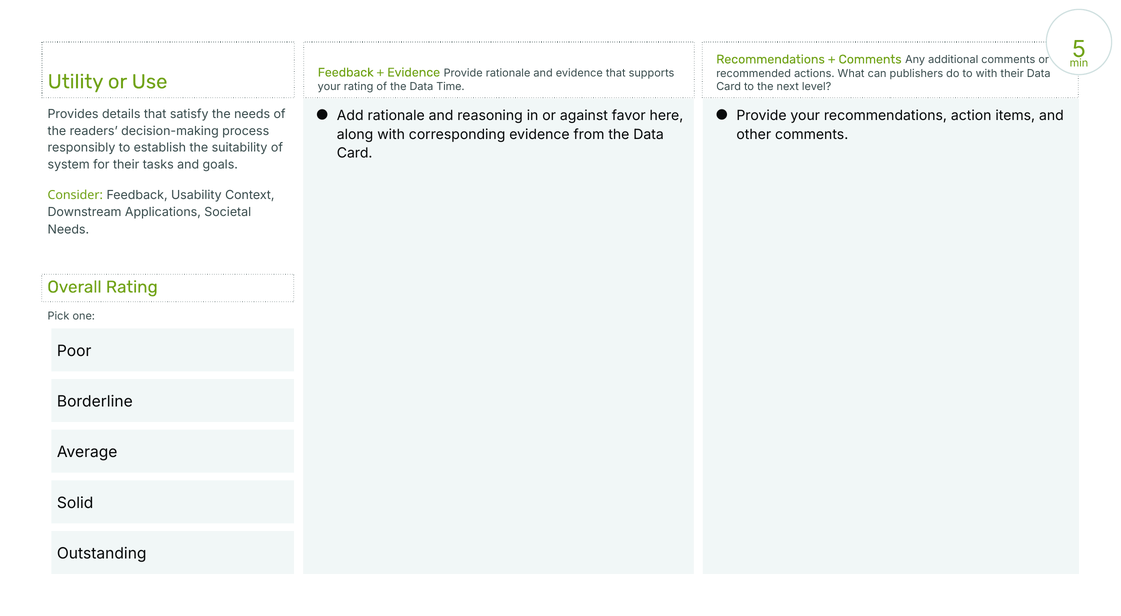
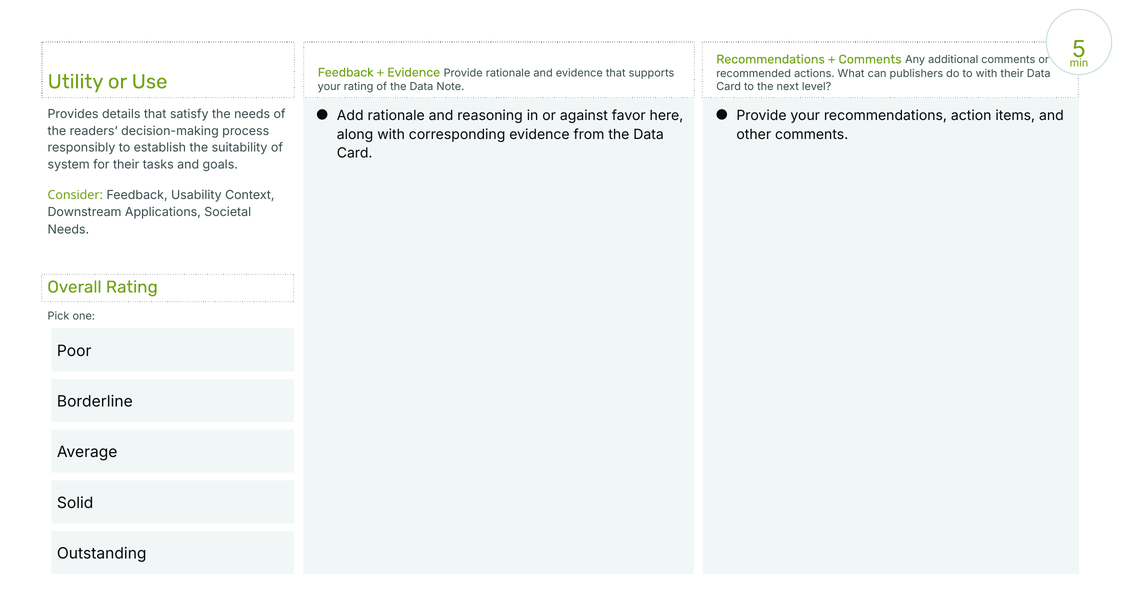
Time: Time -> Note
